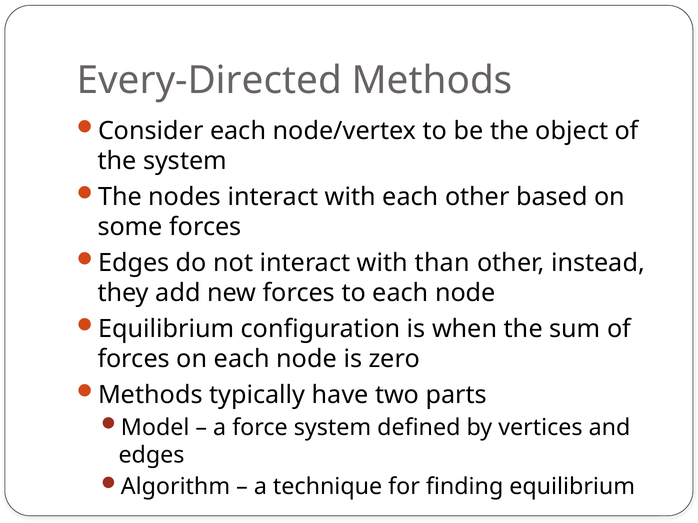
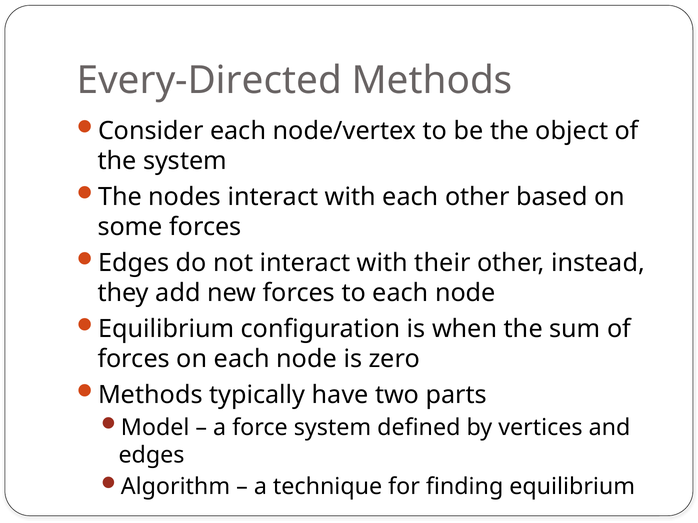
than: than -> their
